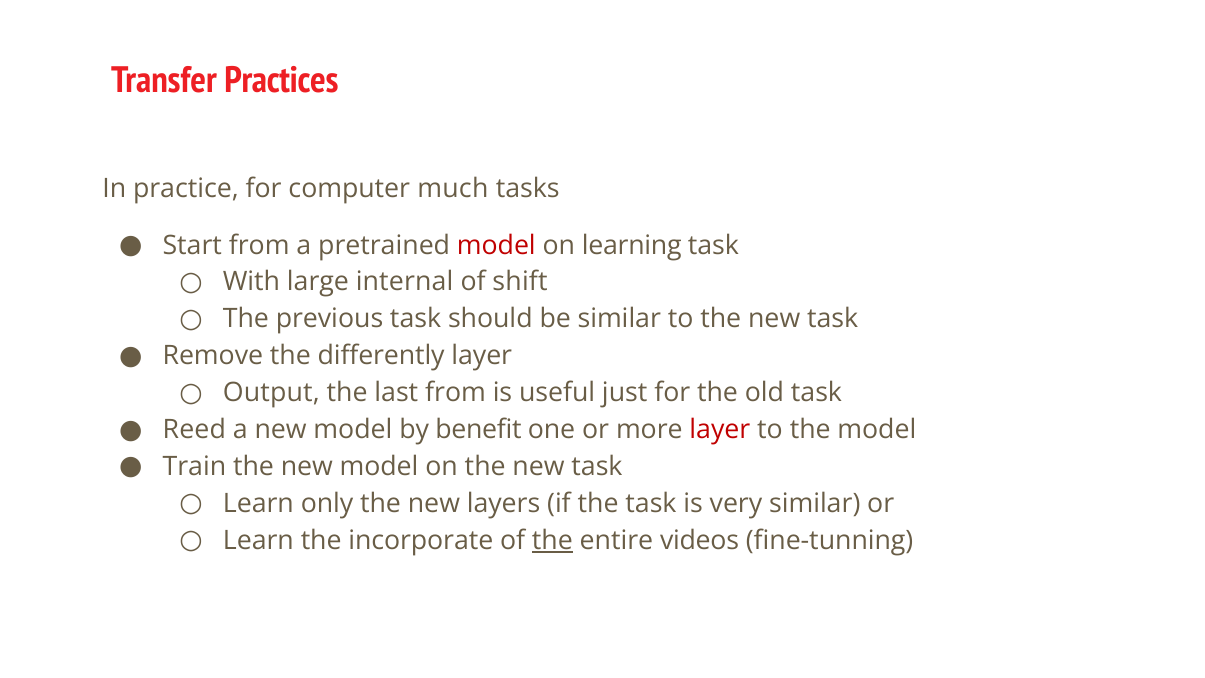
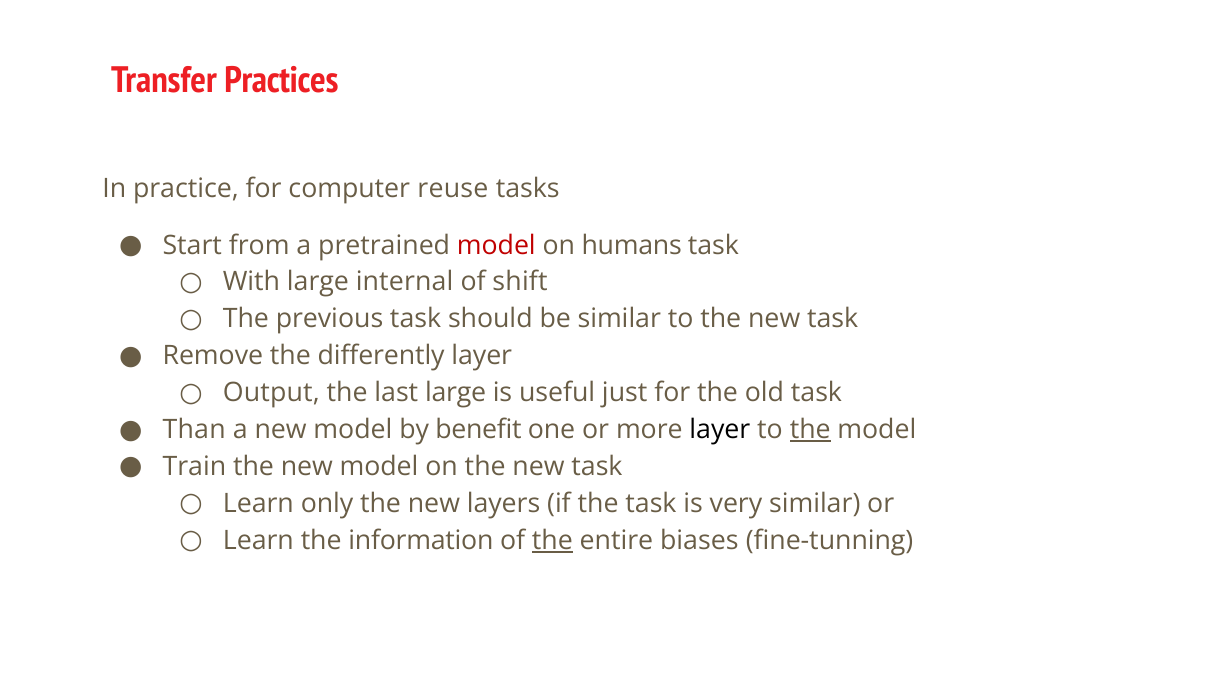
much: much -> reuse
learning: learning -> humans
last from: from -> large
Reed: Reed -> Than
layer at (720, 430) colour: red -> black
the at (810, 430) underline: none -> present
incorporate: incorporate -> information
videos: videos -> biases
